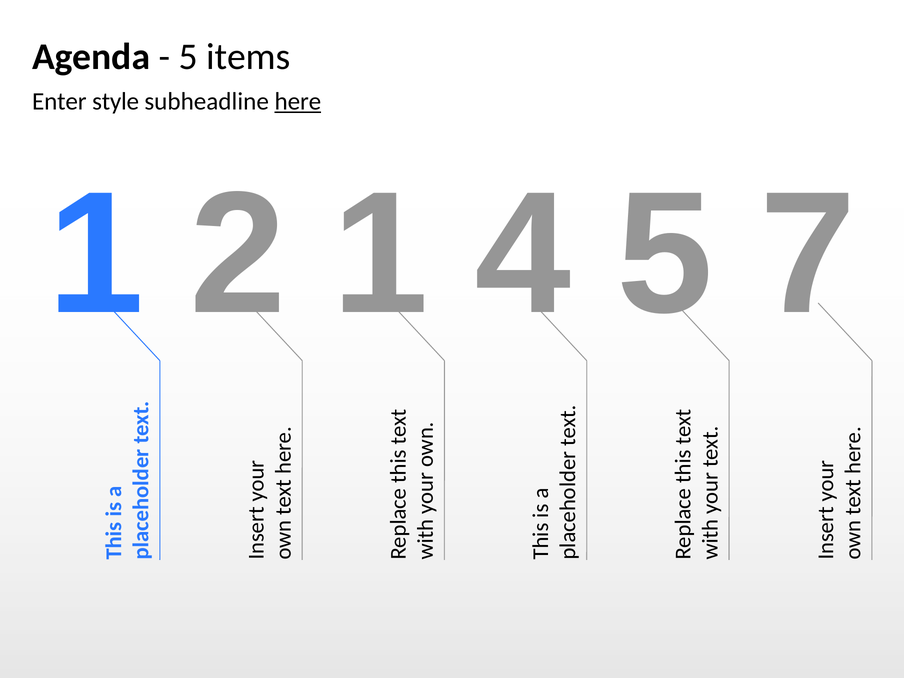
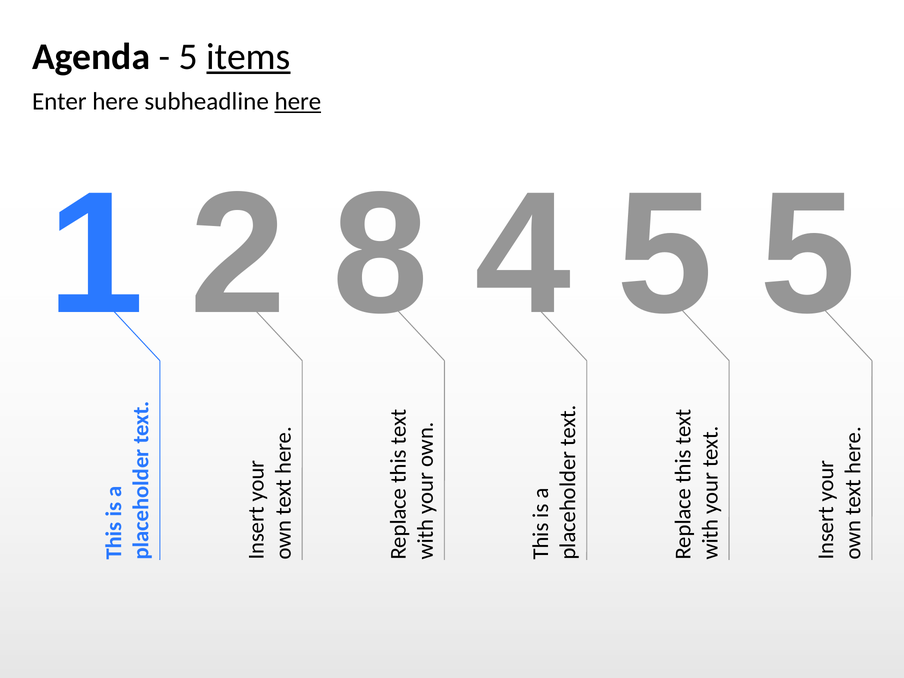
items underline: none -> present
Enter style: style -> here
2 1: 1 -> 8
5 7: 7 -> 5
